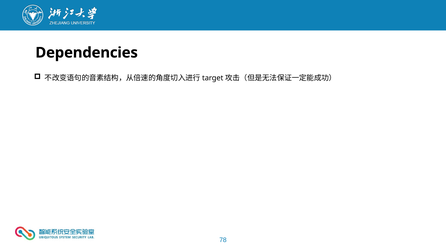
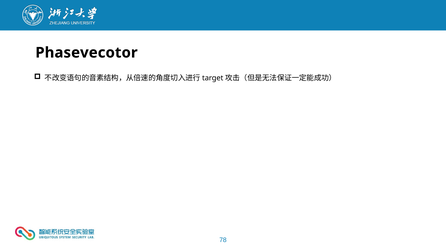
Dependencies: Dependencies -> Phasevecotor
